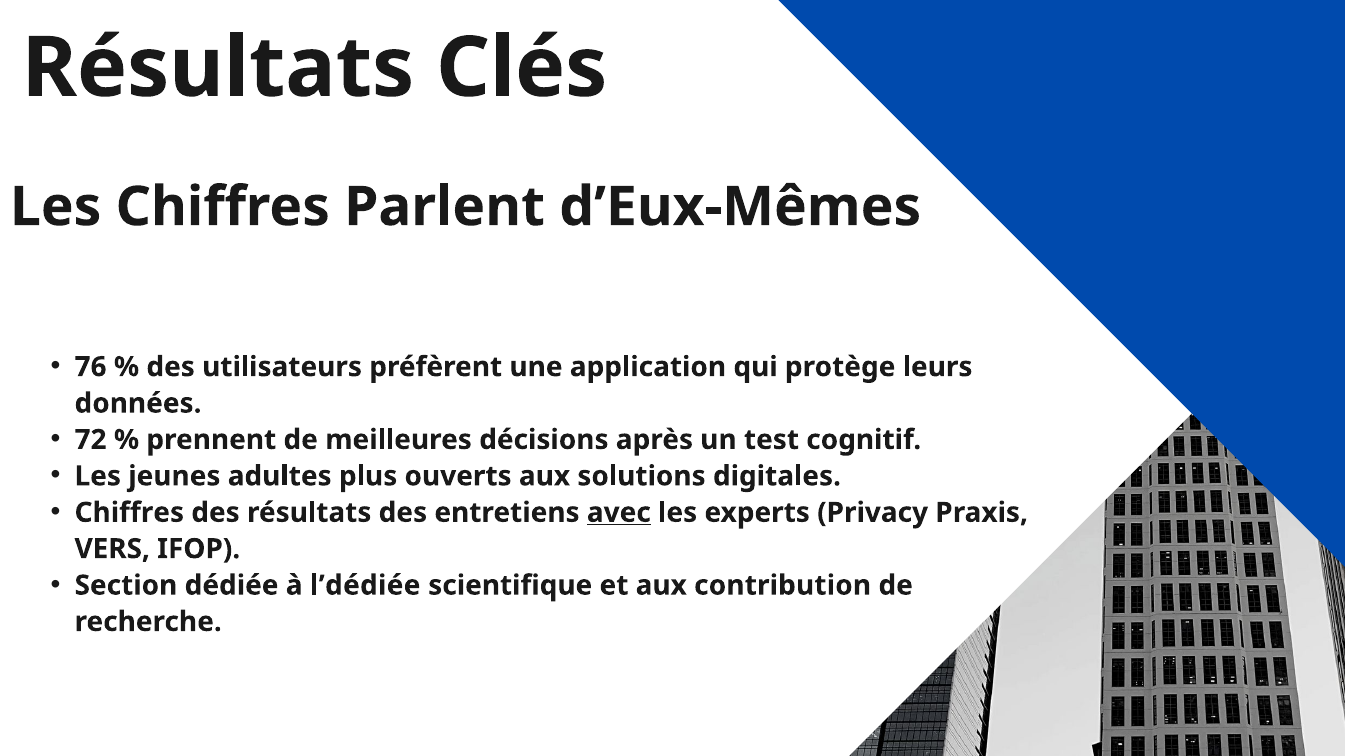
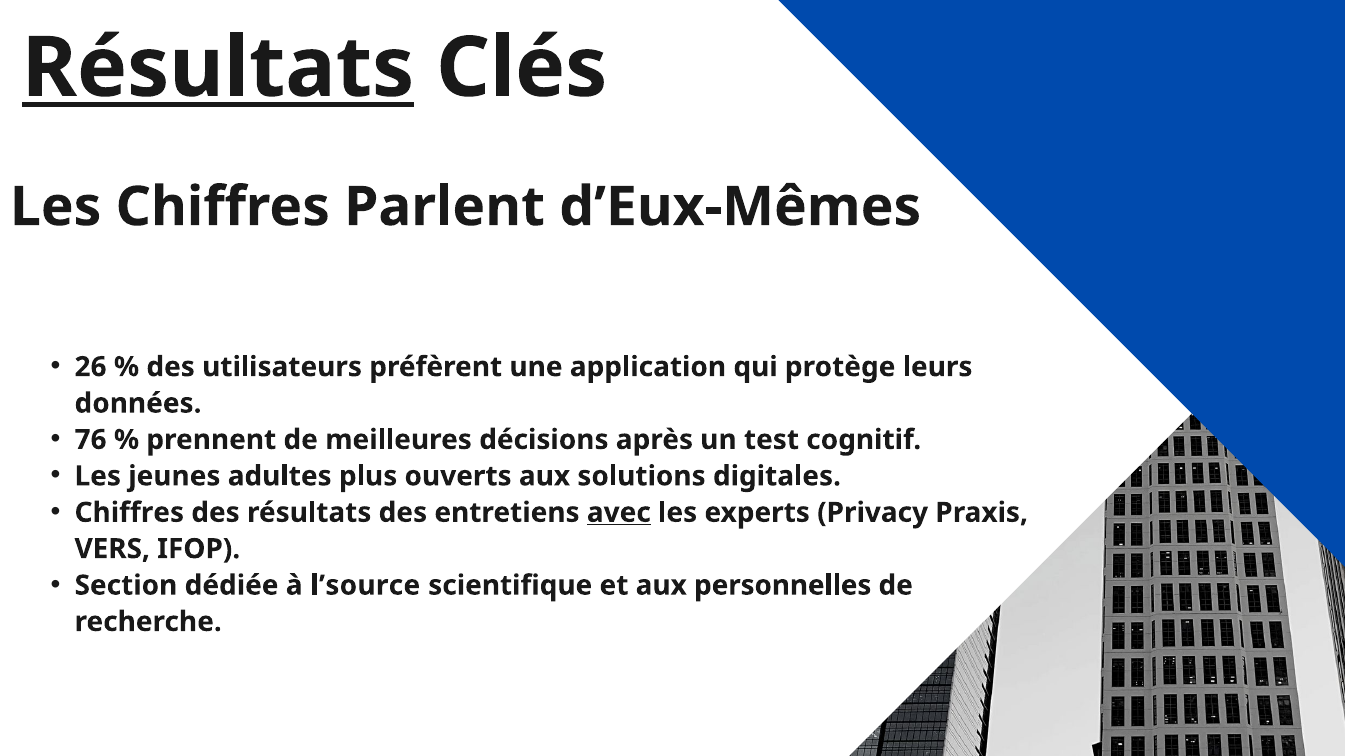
Résultats at (218, 68) underline: none -> present
76: 76 -> 26
72: 72 -> 76
l’dédiée: l’dédiée -> l’source
contribution: contribution -> personnelles
